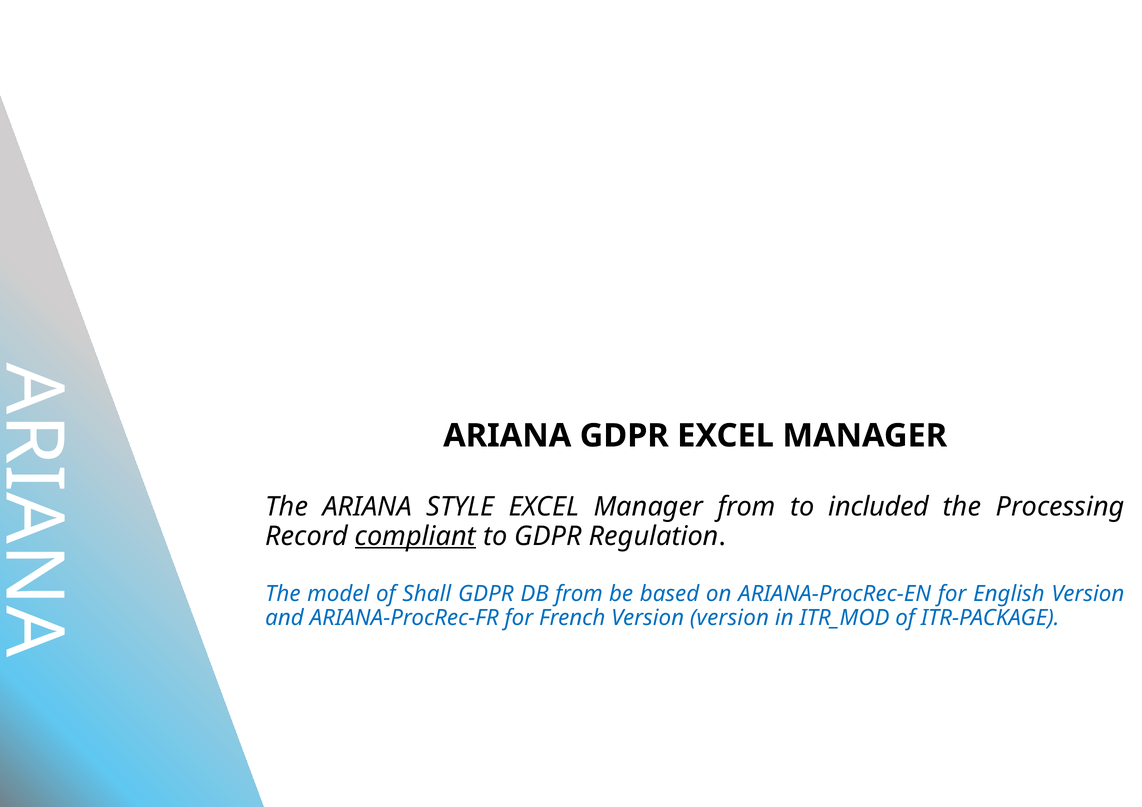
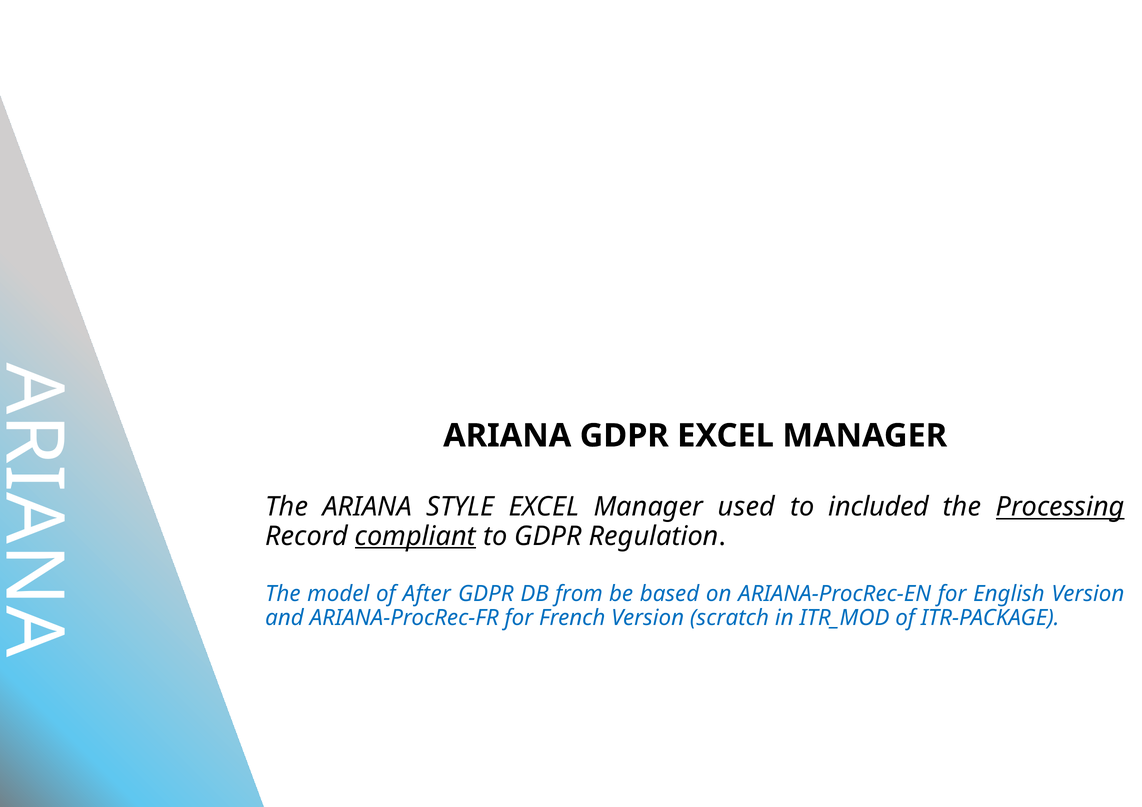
Manager from: from -> used
Processing underline: none -> present
Shall: Shall -> After
Version version: version -> scratch
